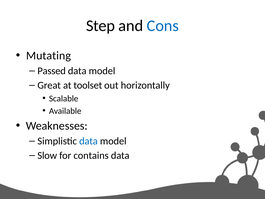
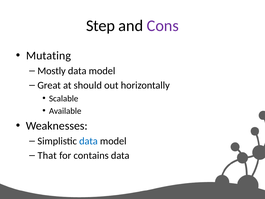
Cons colour: blue -> purple
Passed: Passed -> Mostly
toolset: toolset -> should
Slow: Slow -> That
